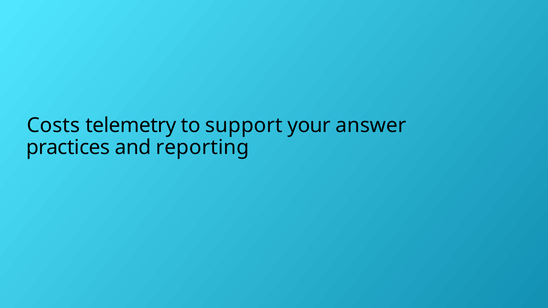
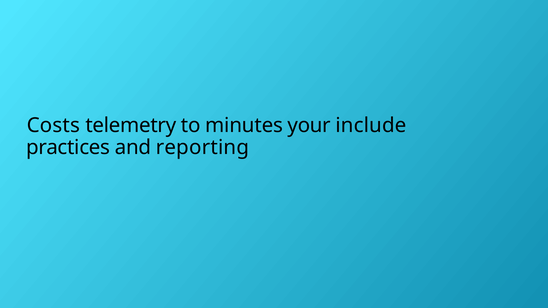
support: support -> minutes
answer: answer -> include
